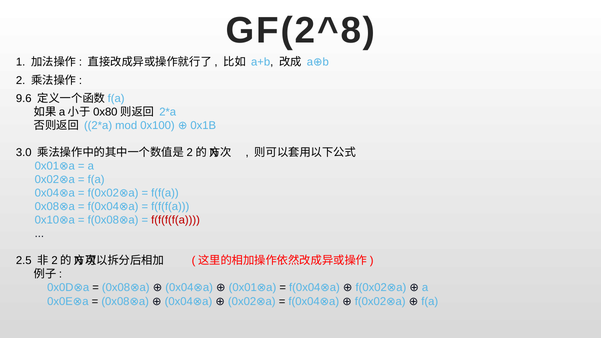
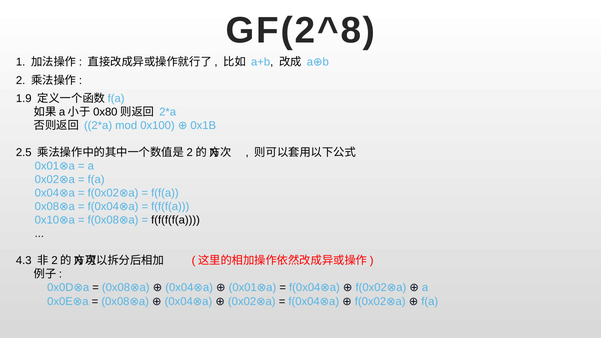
9.6: 9.6 -> 1.9
3.0: 3.0 -> 2.5
f(f(f(f(a colour: red -> black
2.5: 2.5 -> 4.3
